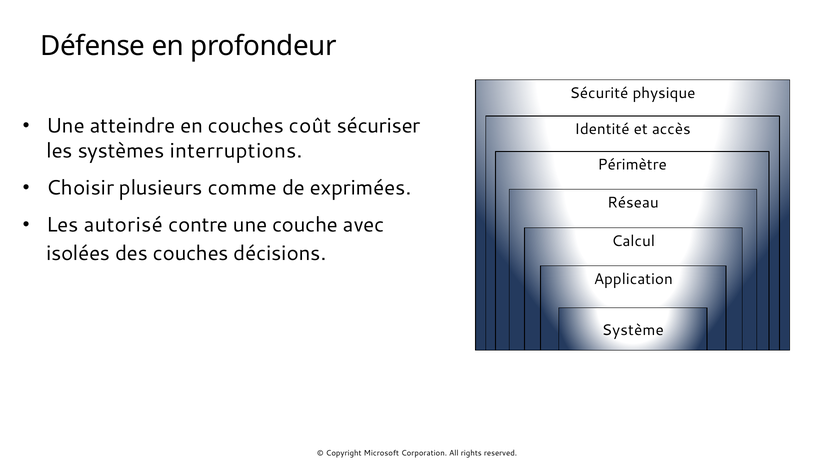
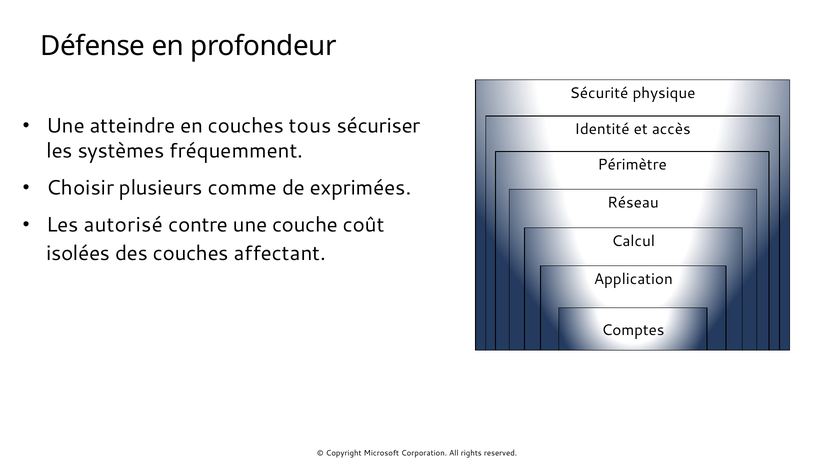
coût: coût -> tous
interruptions: interruptions -> fréquemment
avec: avec -> coût
décisions: décisions -> affectant
Système: Système -> Comptes
